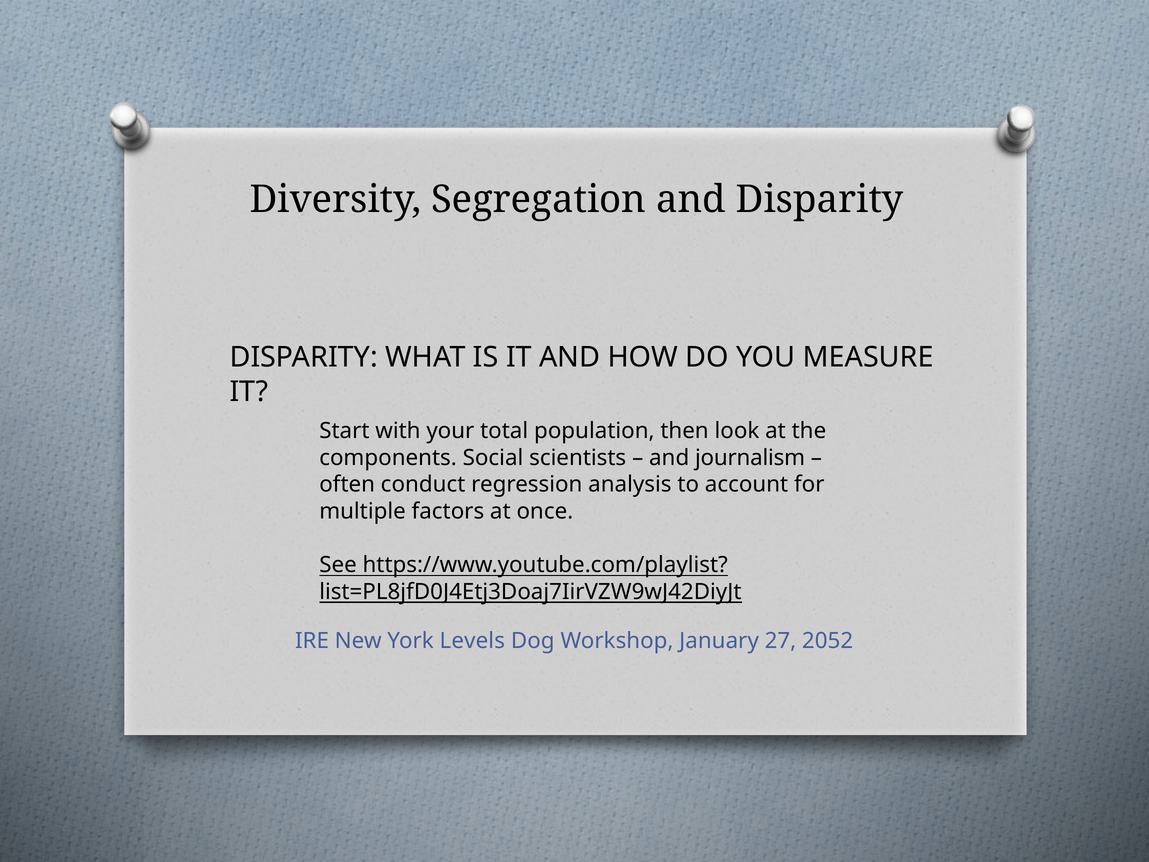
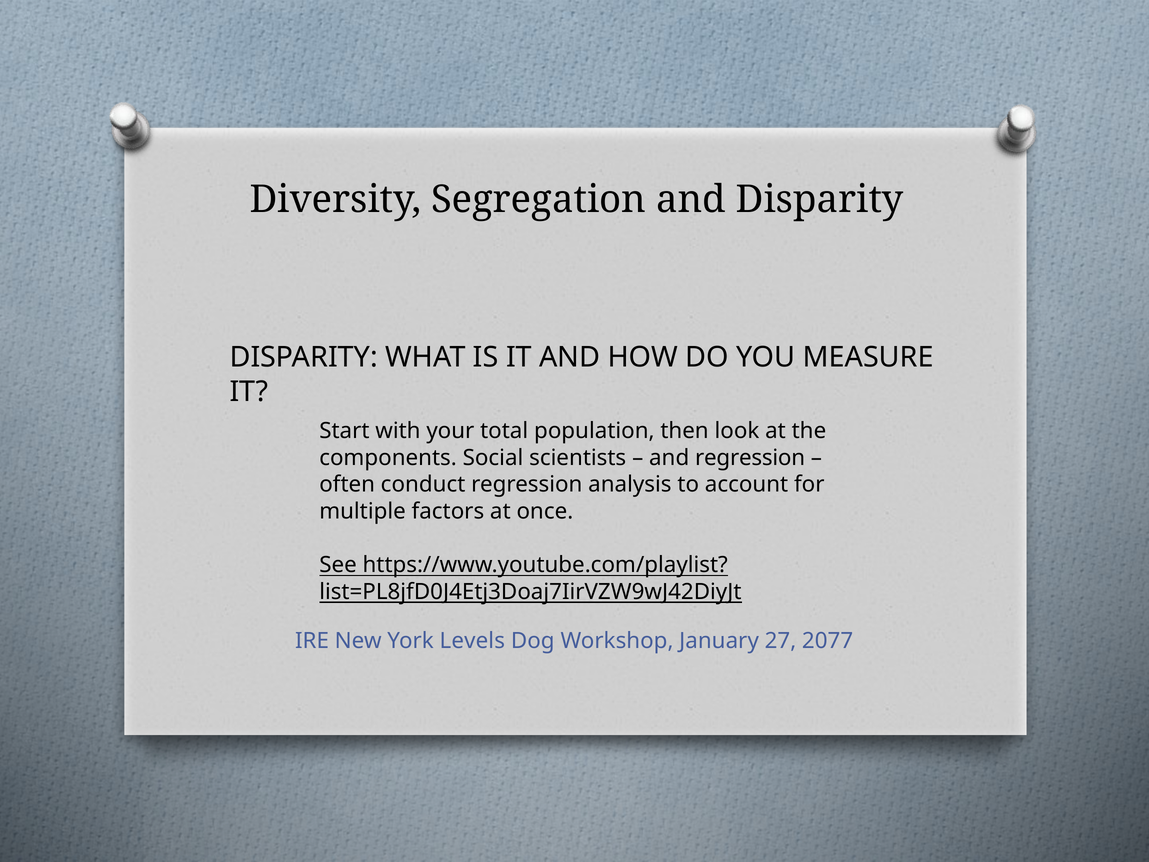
and journalism: journalism -> regression
2052: 2052 -> 2077
